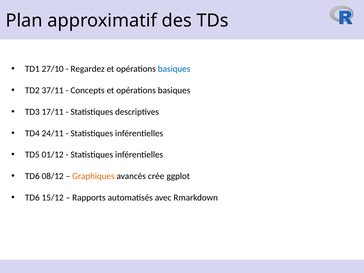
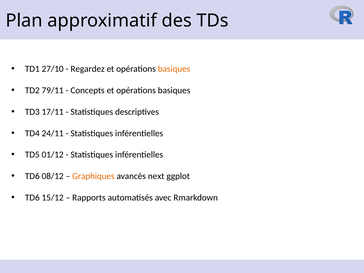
basiques at (174, 69) colour: blue -> orange
37/11: 37/11 -> 79/11
crée: crée -> next
